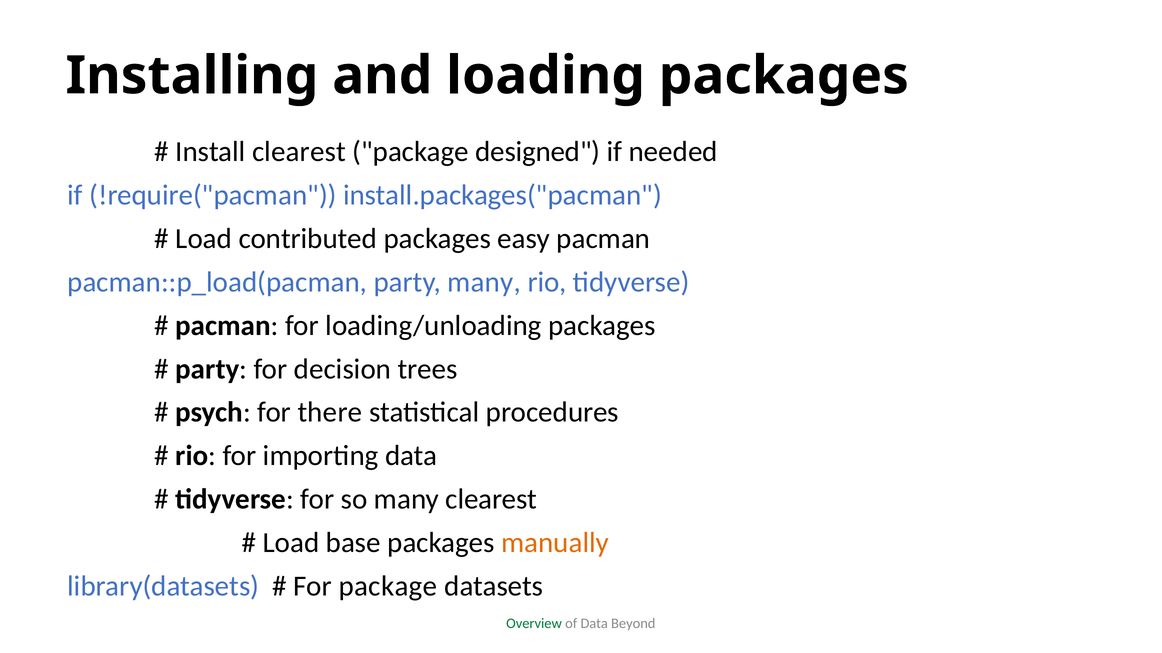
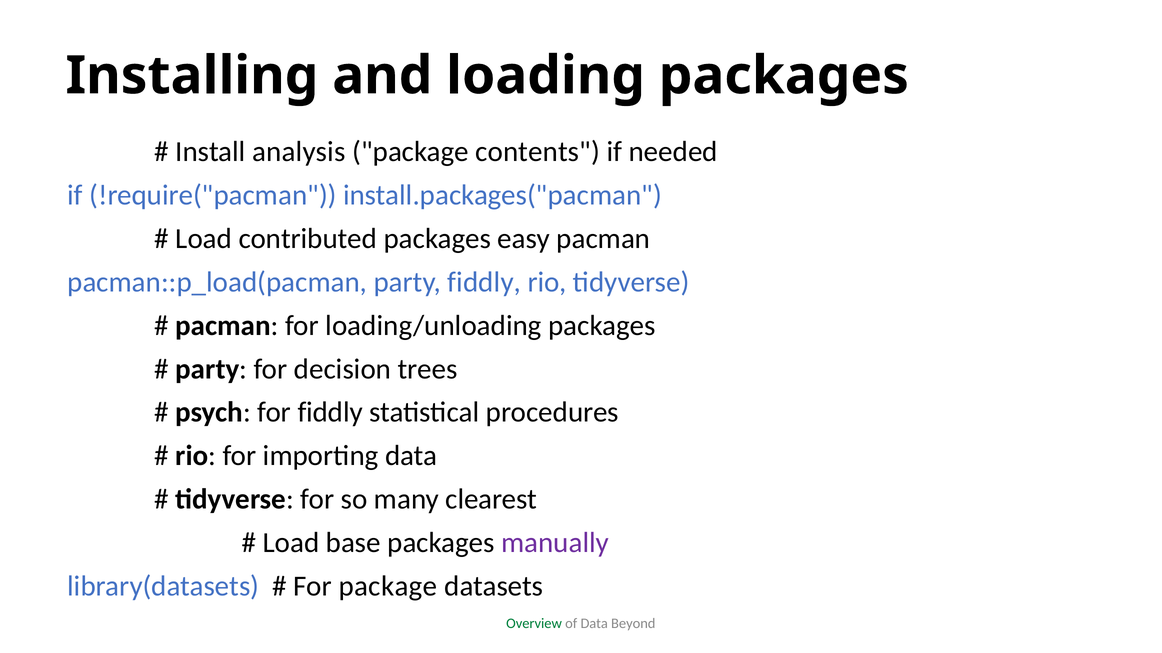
Install clearest: clearest -> analysis
designed: designed -> contents
party many: many -> fiddly
for there: there -> fiddly
manually colour: orange -> purple
